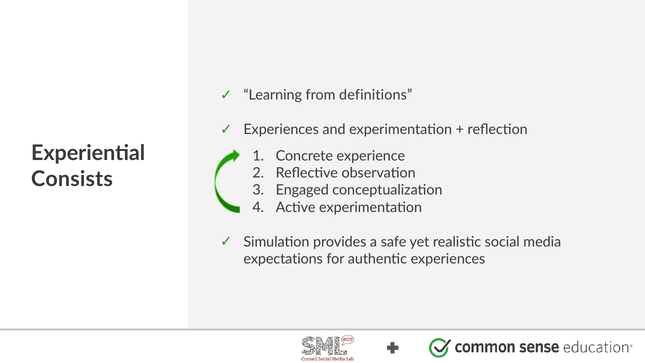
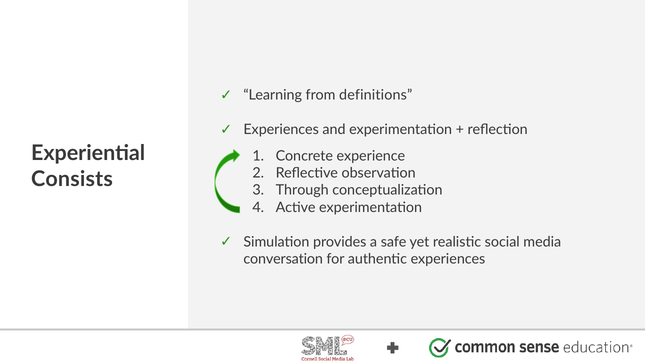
Engaged: Engaged -> Through
expectations: expectations -> conversation
